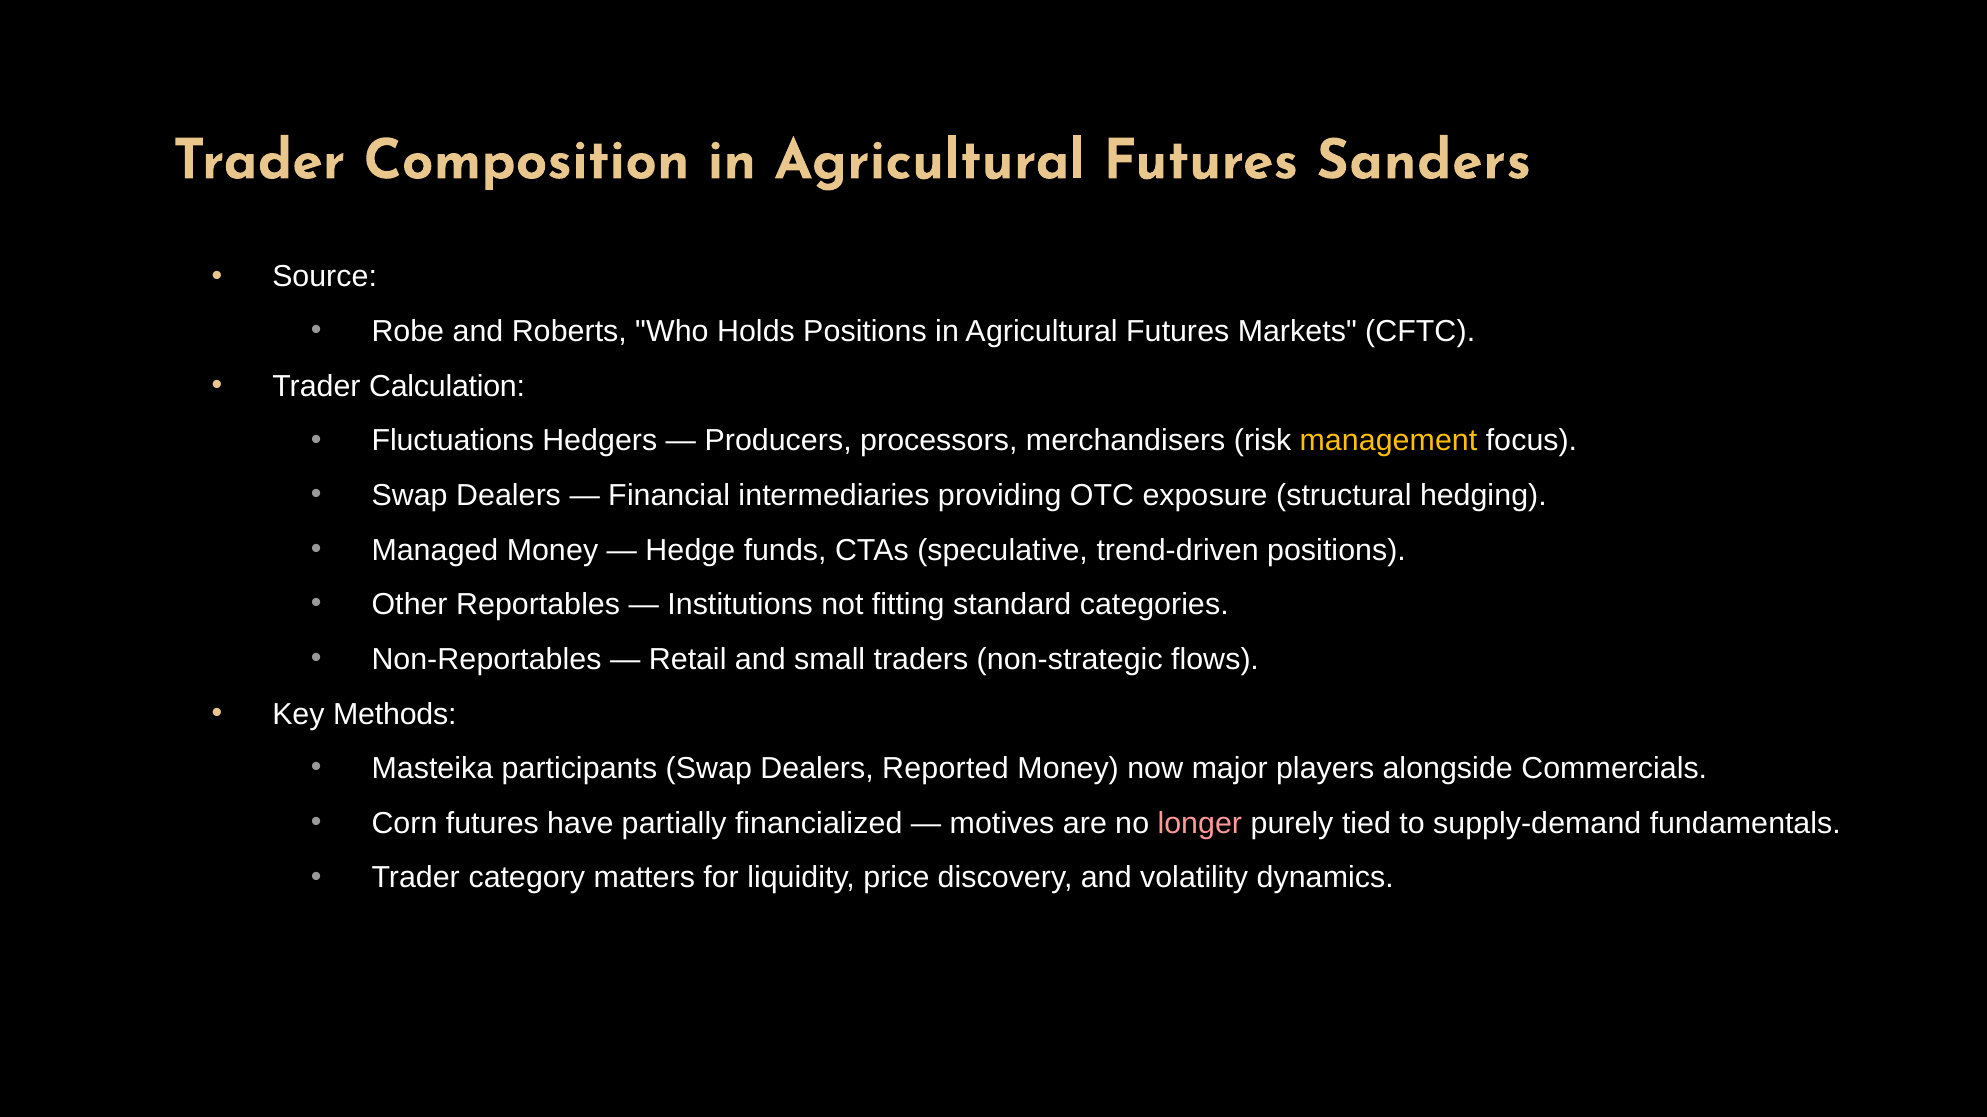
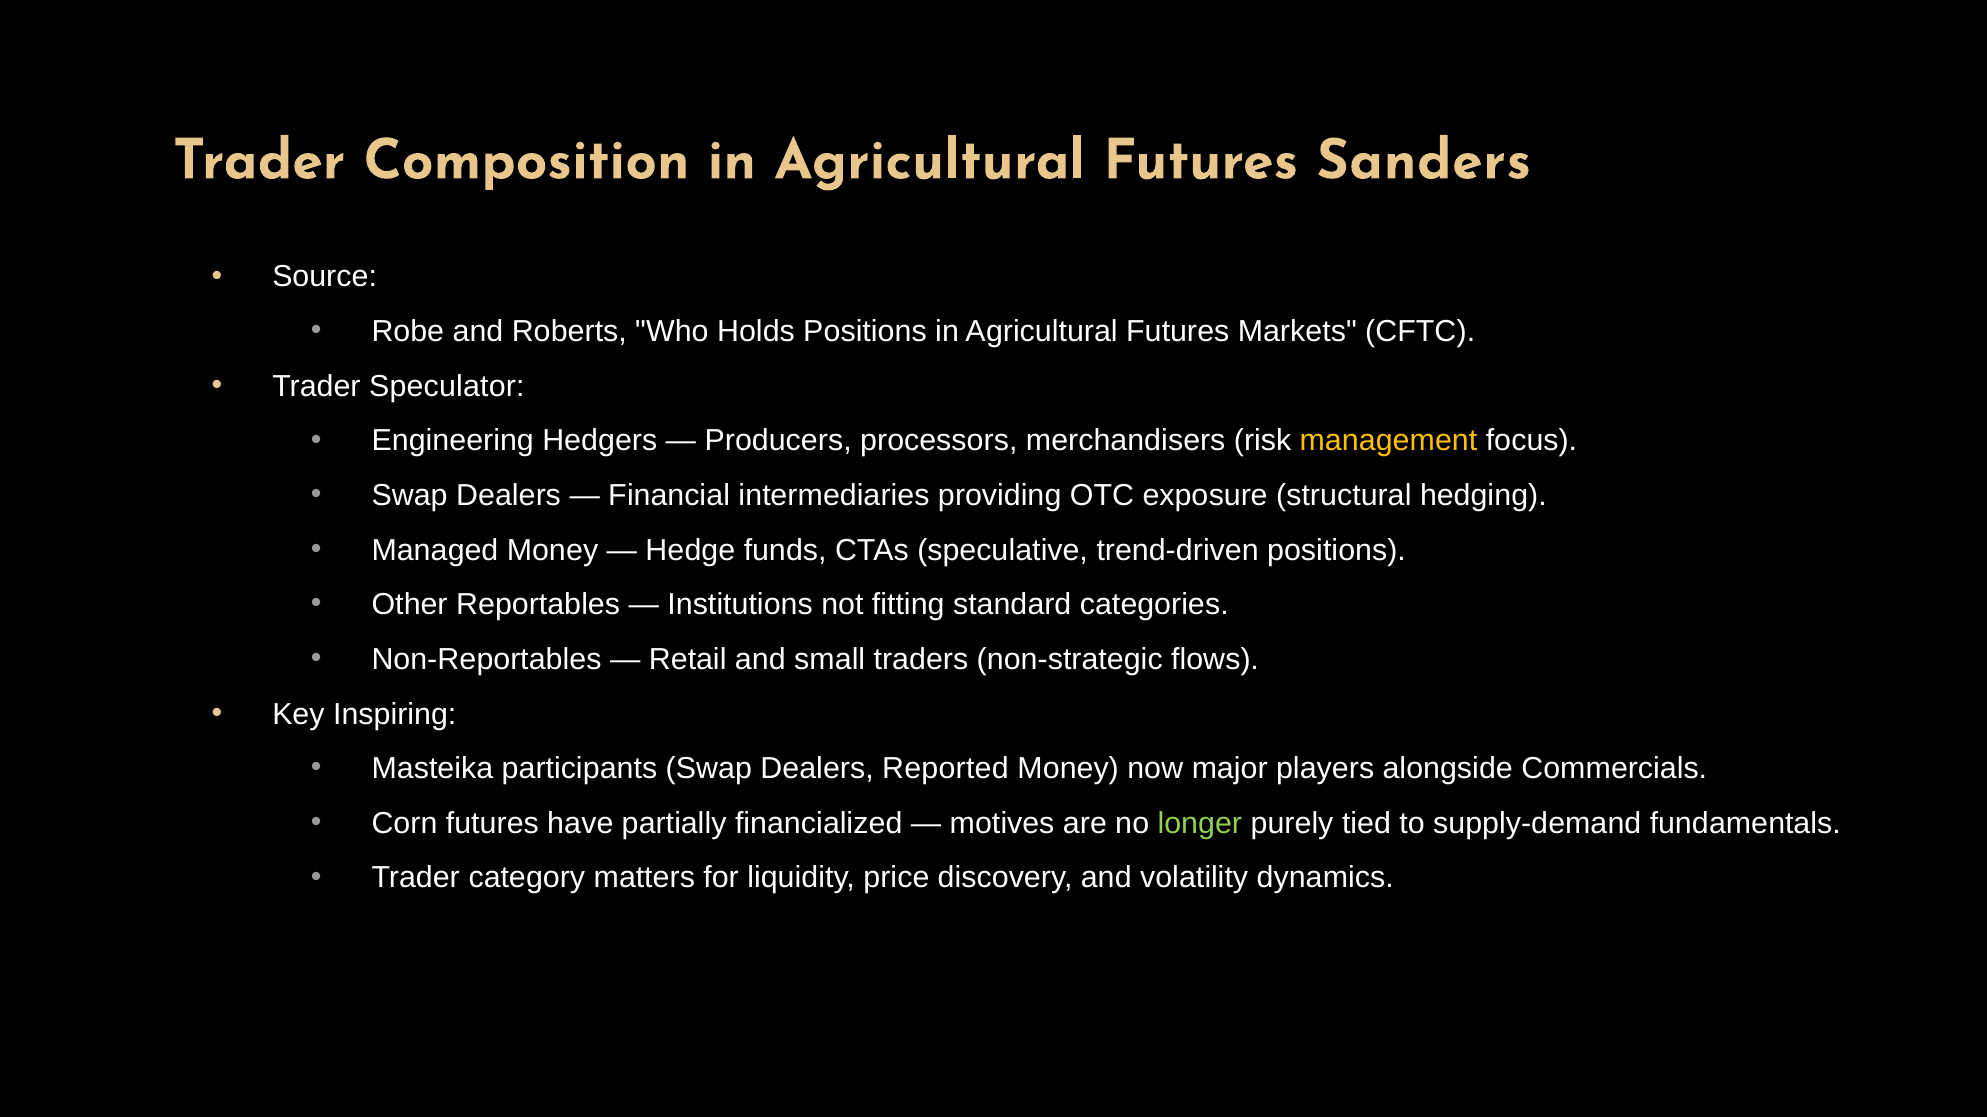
Calculation: Calculation -> Speculator
Fluctuations: Fluctuations -> Engineering
Methods: Methods -> Inspiring
longer colour: pink -> light green
